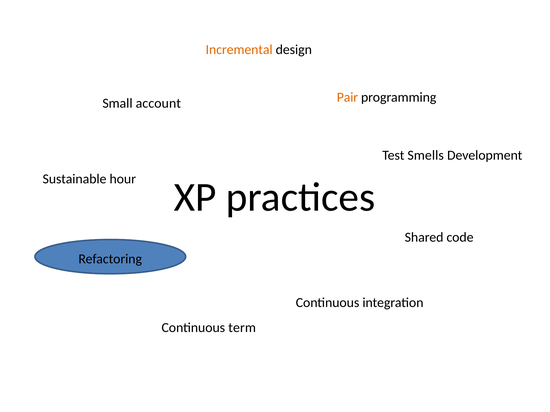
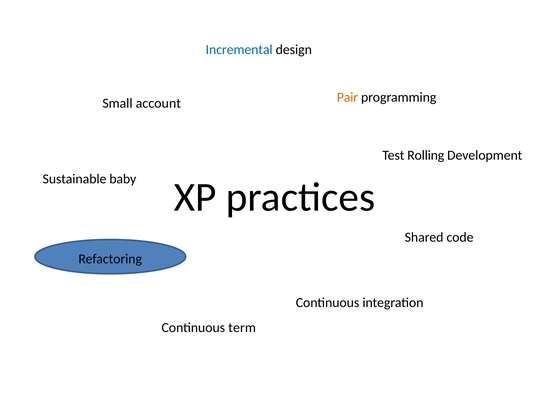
Incremental colour: orange -> blue
Smells: Smells -> Rolling
hour: hour -> baby
